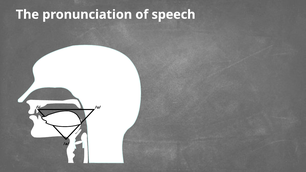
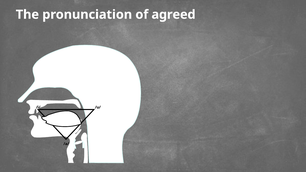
speech: speech -> agreed
